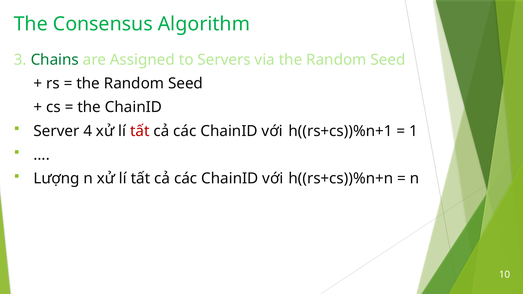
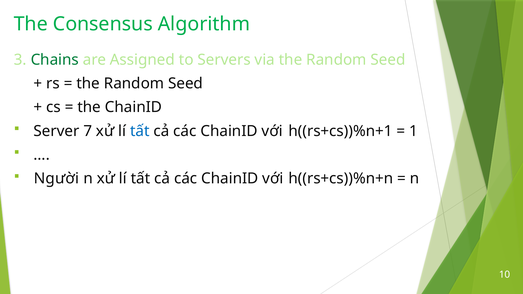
4: 4 -> 7
tất at (140, 131) colour: red -> blue
Lượng: Lượng -> Người
